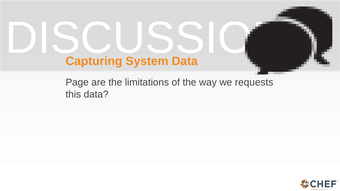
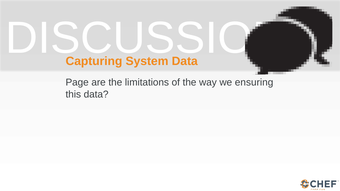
requests: requests -> ensuring
